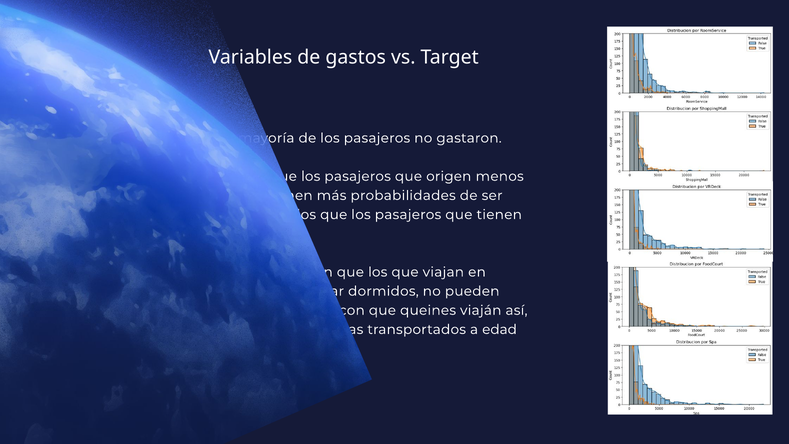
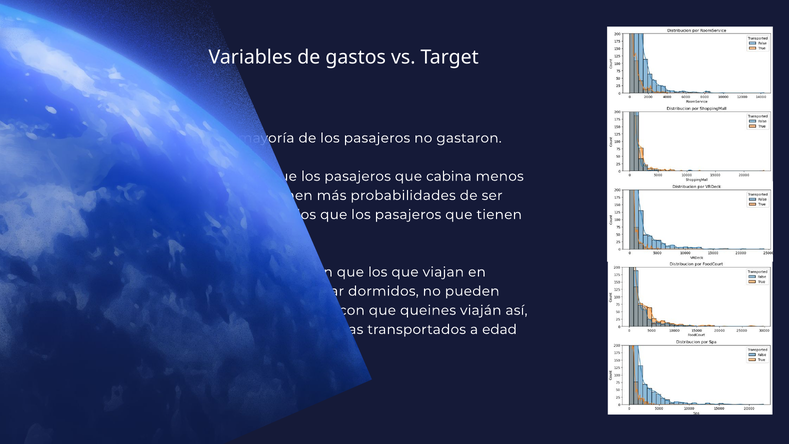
origen: origen -> cabina
